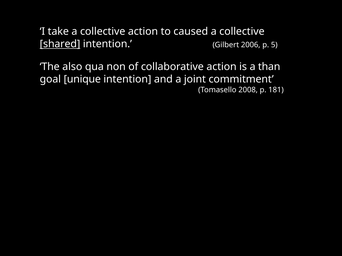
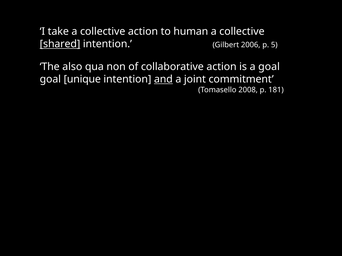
caused: caused -> human
a than: than -> goal
and underline: none -> present
